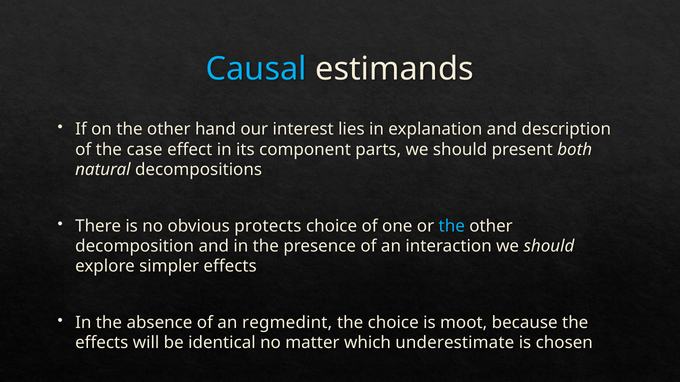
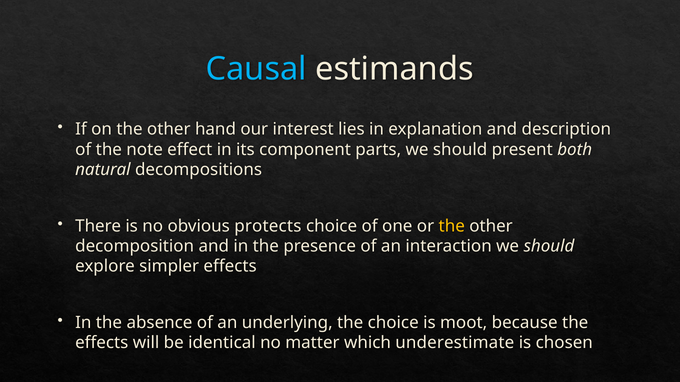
case: case -> note
the at (452, 226) colour: light blue -> yellow
regmedint: regmedint -> underlying
